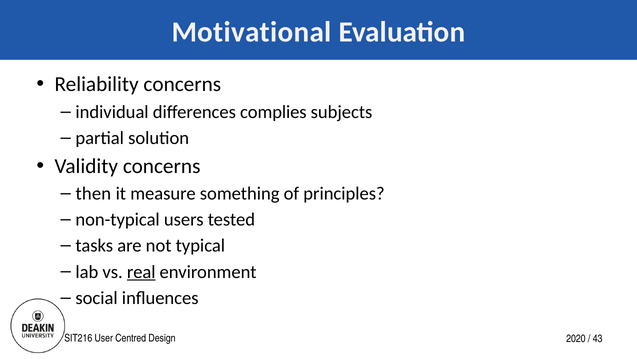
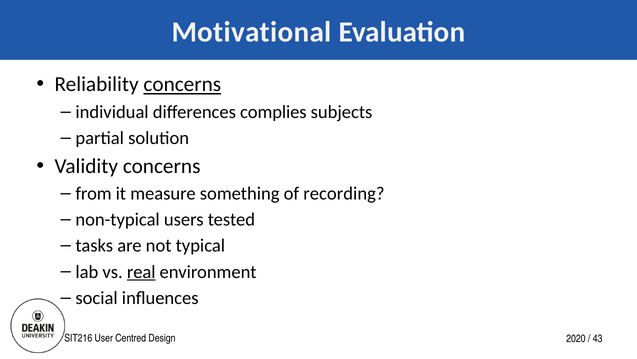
concerns at (182, 84) underline: none -> present
then: then -> from
principles: principles -> recording
